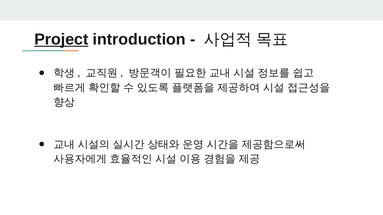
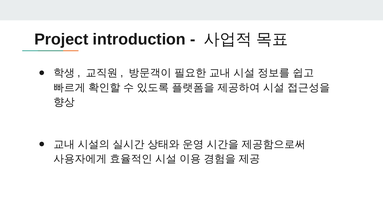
Project underline: present -> none
